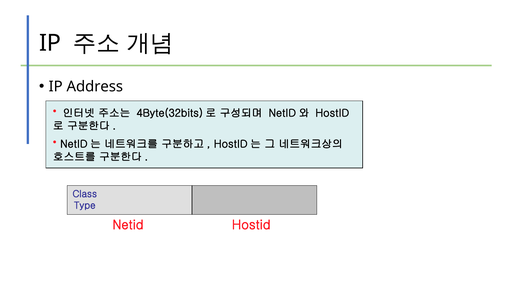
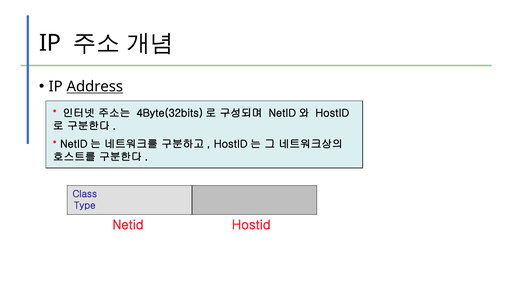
Address underline: none -> present
